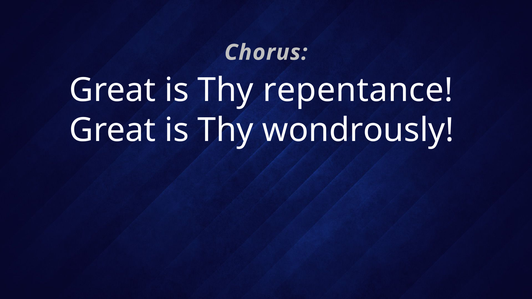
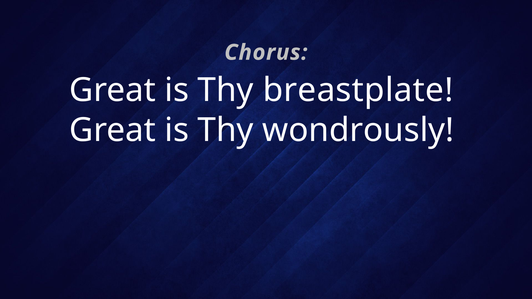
repentance: repentance -> breastplate
